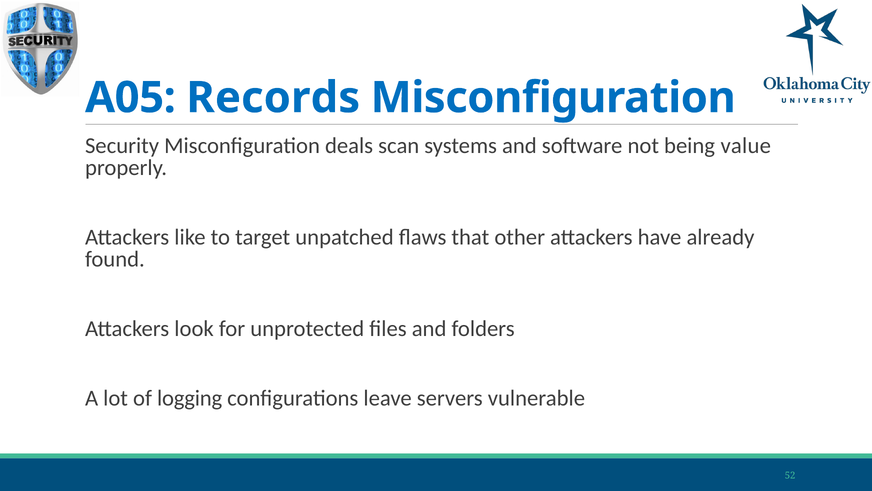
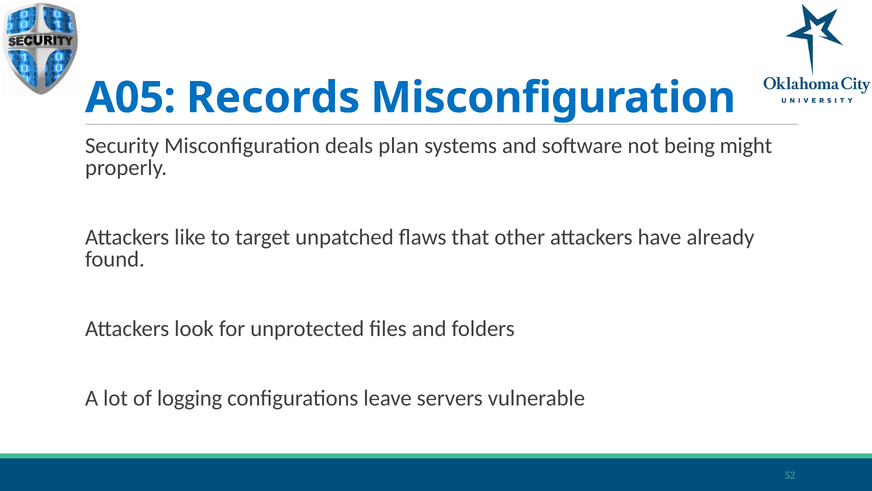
scan: scan -> plan
value: value -> might
